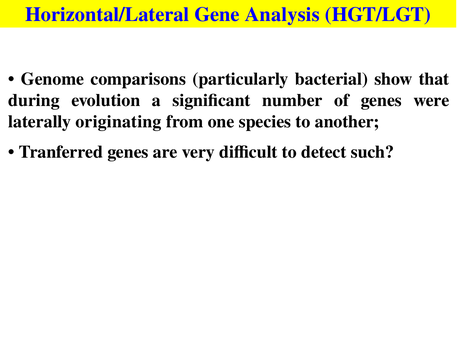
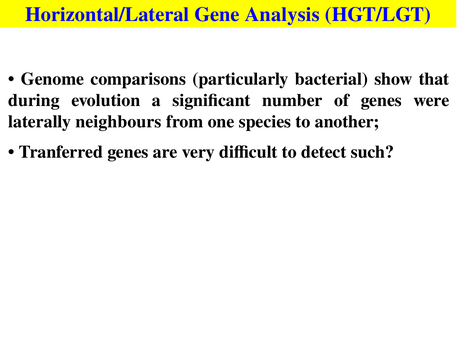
originating: originating -> neighbours
